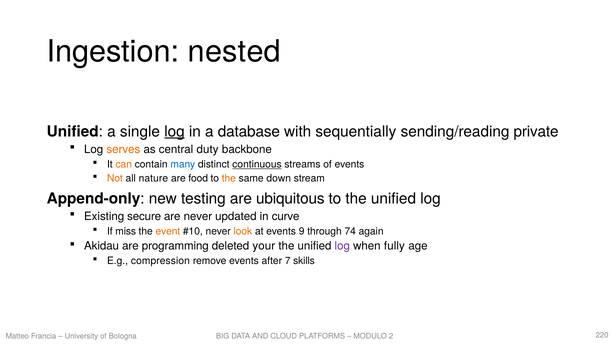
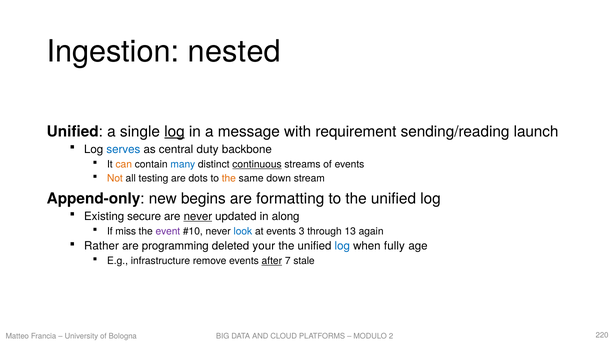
database: database -> message
sequentially: sequentially -> requirement
private: private -> launch
serves colour: orange -> blue
nature: nature -> testing
food: food -> dots
testing: testing -> begins
ubiquitous: ubiquitous -> formatting
never at (198, 216) underline: none -> present
curve: curve -> along
event colour: orange -> purple
look colour: orange -> blue
9: 9 -> 3
74: 74 -> 13
Akidau: Akidau -> Rather
log at (342, 246) colour: purple -> blue
compression: compression -> infrastructure
after underline: none -> present
skills: skills -> stale
